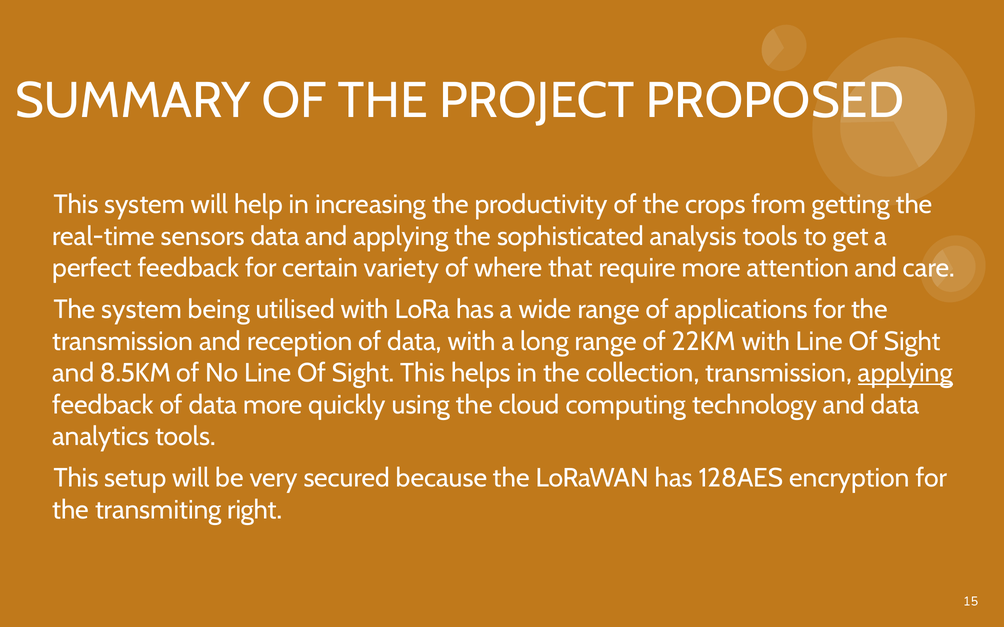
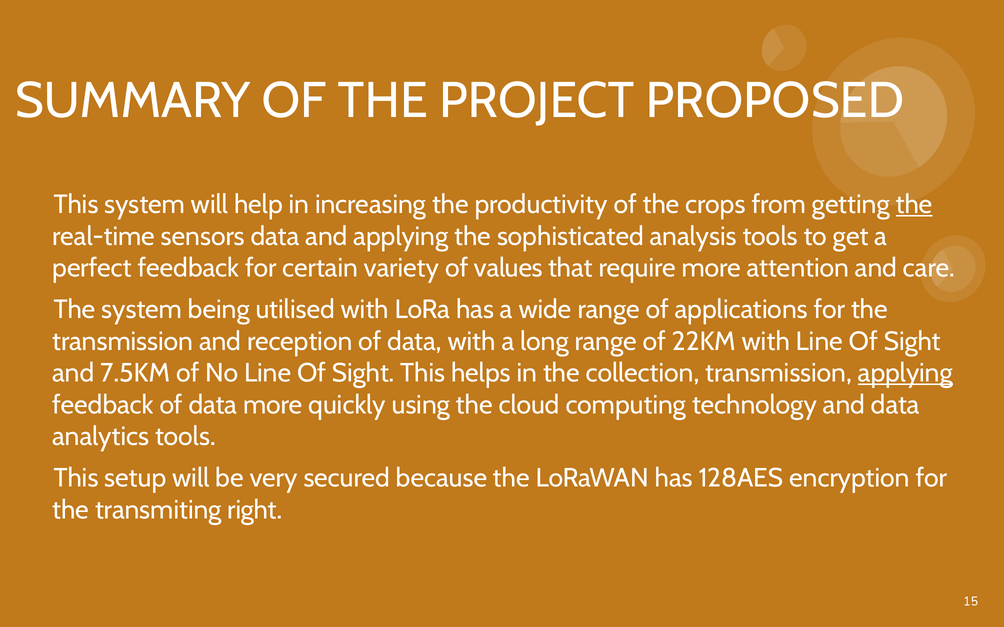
the at (914, 205) underline: none -> present
where: where -> values
8.5KM: 8.5KM -> 7.5KM
